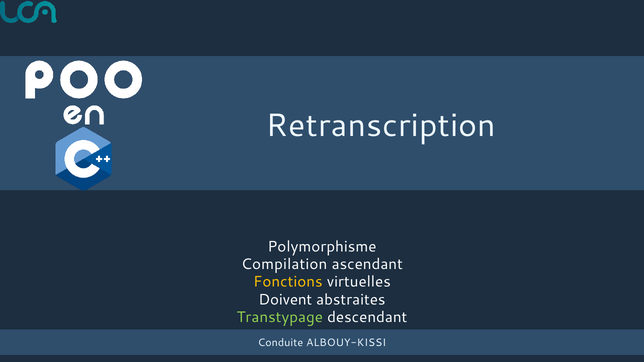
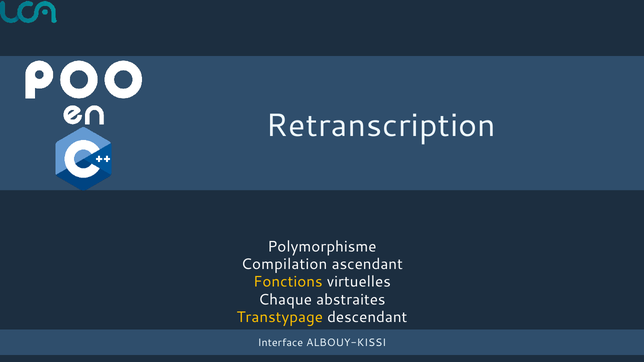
Doivent: Doivent -> Chaque
Transtypage colour: light green -> yellow
Conduite: Conduite -> Interface
